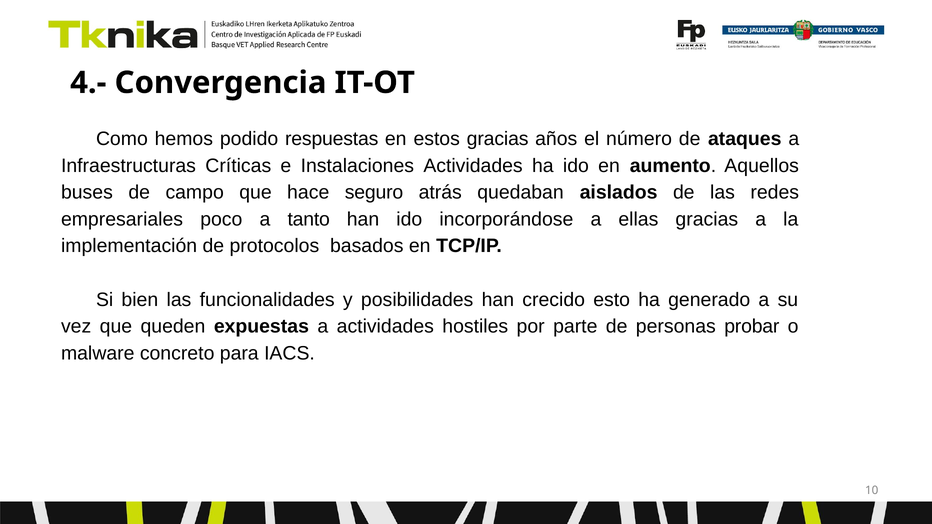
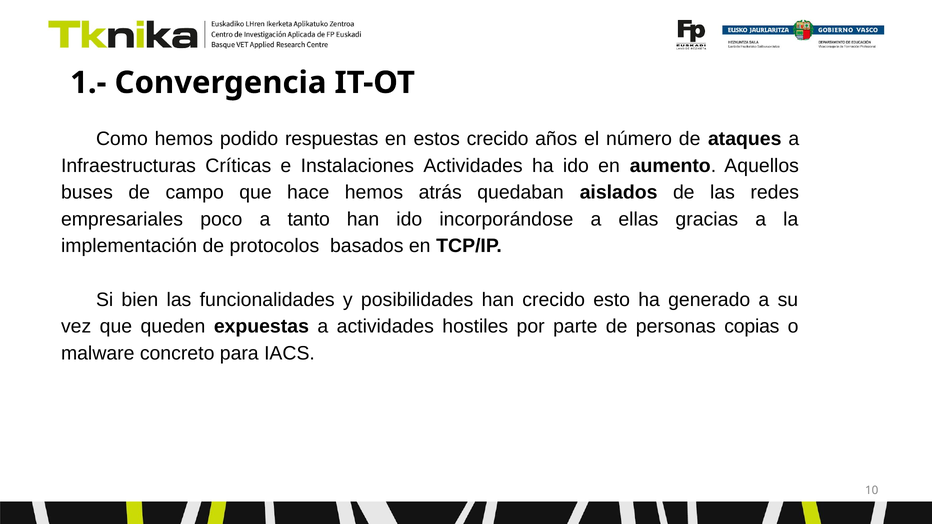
4.-: 4.- -> 1.-
estos gracias: gracias -> crecido
hace seguro: seguro -> hemos
probar: probar -> copias
